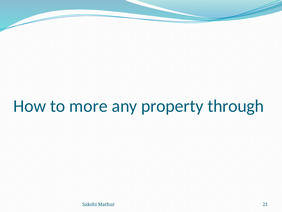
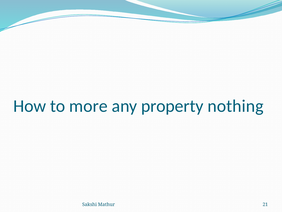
through: through -> nothing
